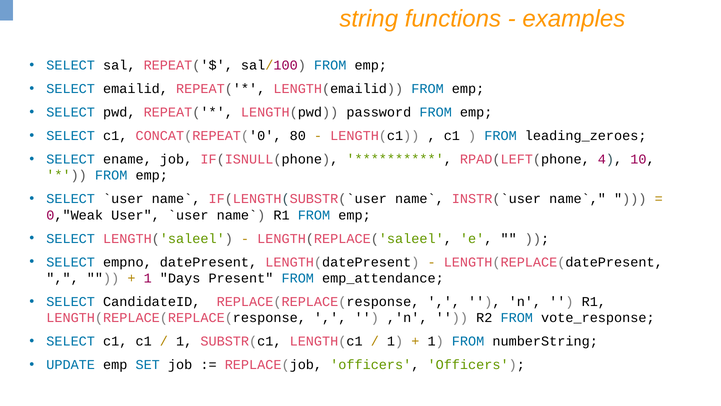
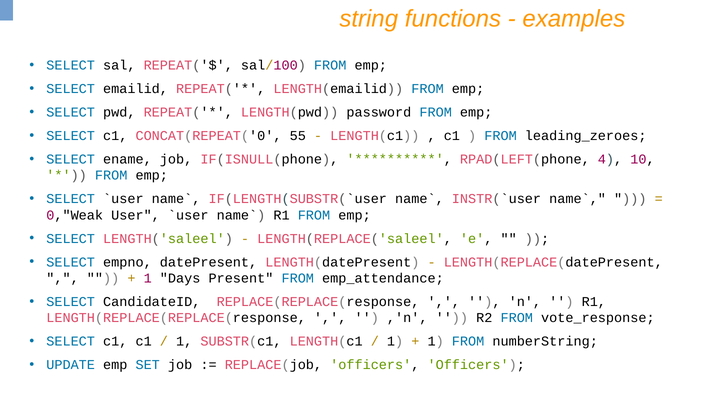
80: 80 -> 55
